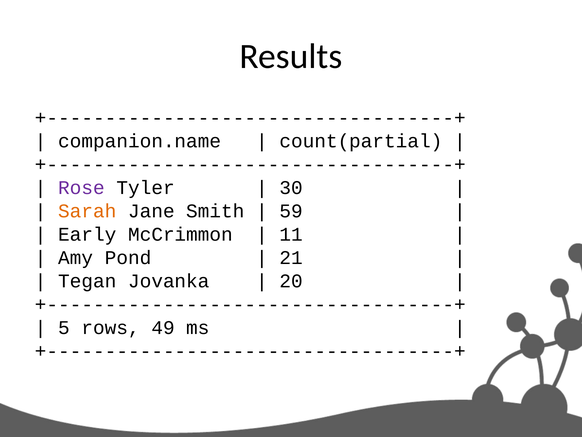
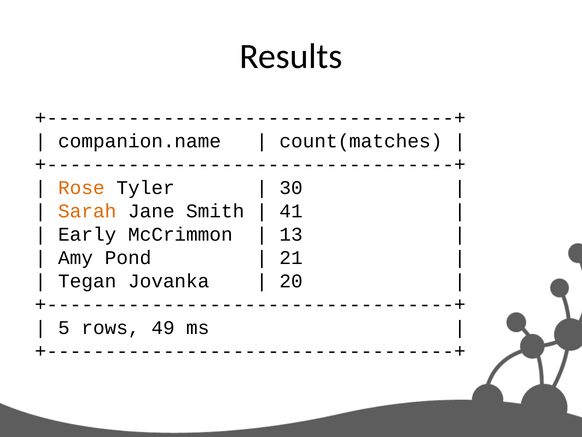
count(partial: count(partial -> count(matches
Rose colour: purple -> orange
59: 59 -> 41
11: 11 -> 13
